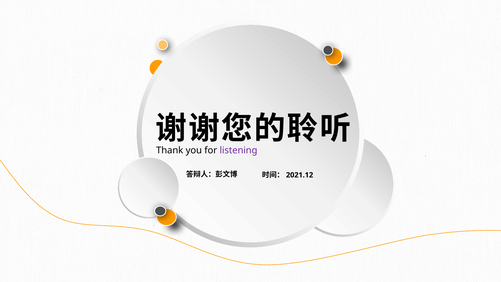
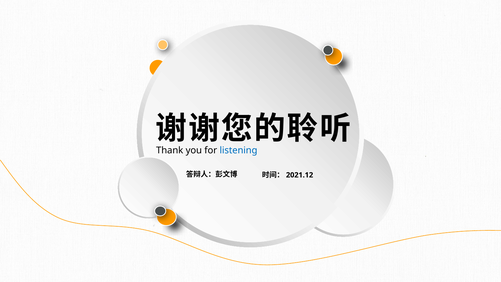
listening colour: purple -> blue
